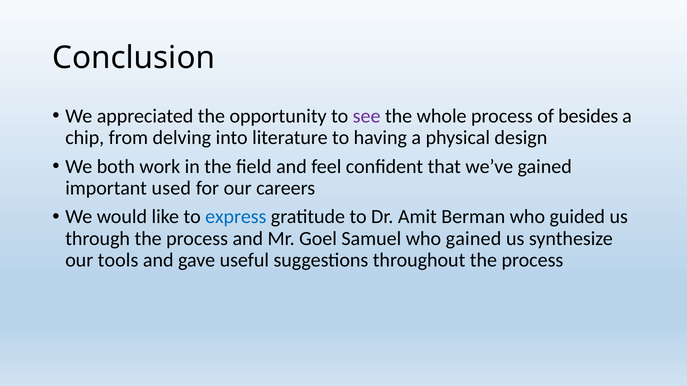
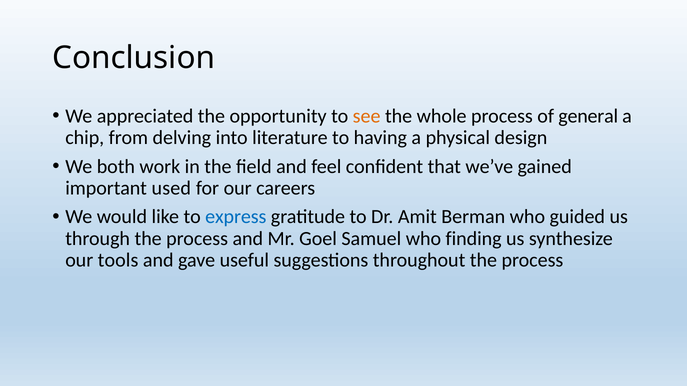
see colour: purple -> orange
besides: besides -> general
who gained: gained -> finding
